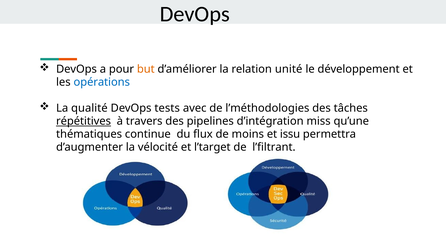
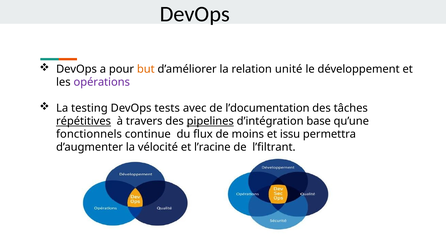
opérations colour: blue -> purple
qualité: qualité -> testing
l’méthodologies: l’méthodologies -> l’documentation
pipelines underline: none -> present
miss: miss -> base
thématiques: thématiques -> fonctionnels
l’target: l’target -> l’racine
